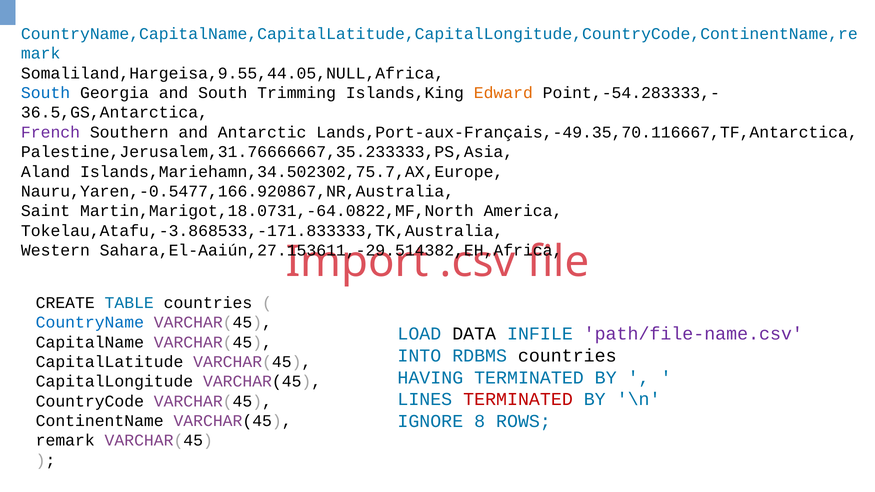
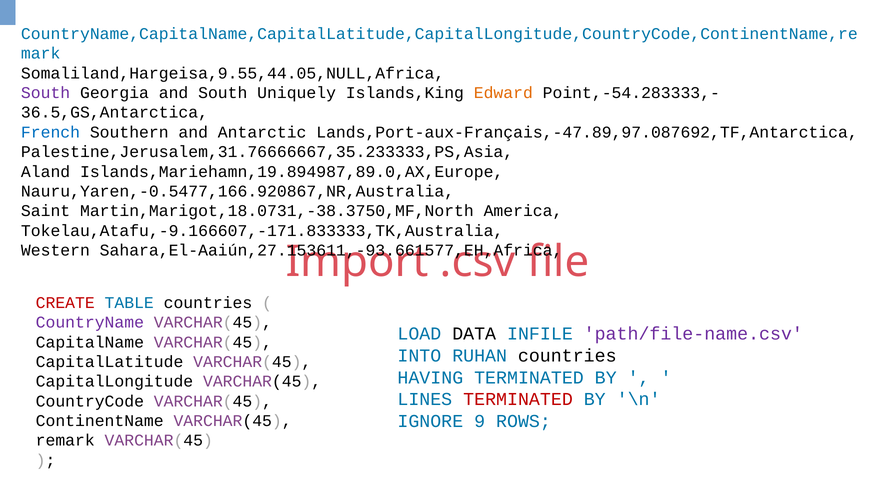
South at (46, 93) colour: blue -> purple
Trimming: Trimming -> Uniquely
French colour: purple -> blue
Lands,Port-aux-Français,-49.35,70.116667,TF,Antarctica: Lands,Port-aux-Français,-49.35,70.116667,TF,Antarctica -> Lands,Port-aux-Français,-47.89,97.087692,TF,Antarctica
Islands,Mariehamn,34.502302,75.7,AX,Europe: Islands,Mariehamn,34.502302,75.7,AX,Europe -> Islands,Mariehamn,19.894987,89.0,AX,Europe
Martin,Marigot,18.0731,-64.0822,MF,North: Martin,Marigot,18.0731,-64.0822,MF,North -> Martin,Marigot,18.0731,-38.3750,MF,North
Tokelau,Atafu,-3.868533,-171.833333,TK,Australia: Tokelau,Atafu,-3.868533,-171.833333,TK,Australia -> Tokelau,Atafu,-9.166607,-171.833333,TK,Australia
Sahara,El-Aaiún,27.153611,-29.514382,EH,Africa: Sahara,El-Aaiún,27.153611,-29.514382,EH,Africa -> Sahara,El-Aaiún,27.153611,-93.661577,EH,Africa
CREATE colour: black -> red
CountryName colour: blue -> purple
RDBMS: RDBMS -> RUHAN
8: 8 -> 9
